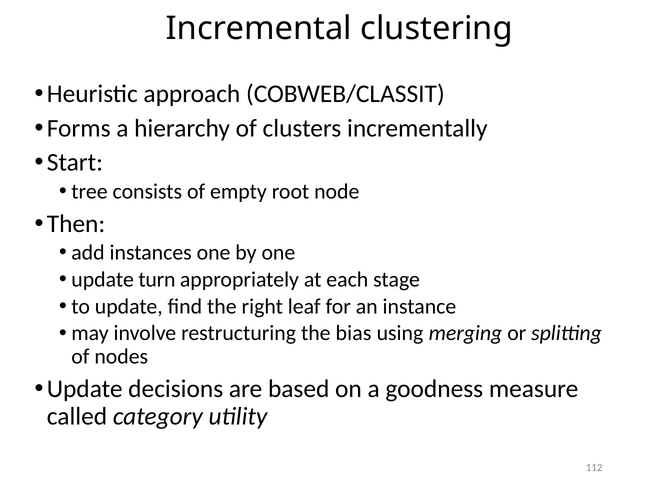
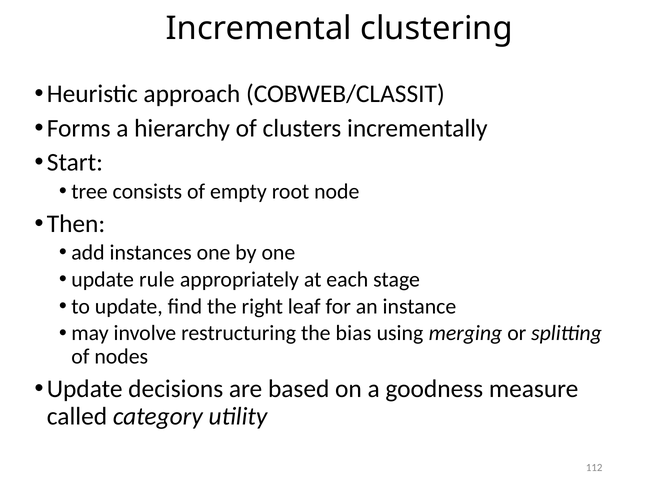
turn: turn -> rule
